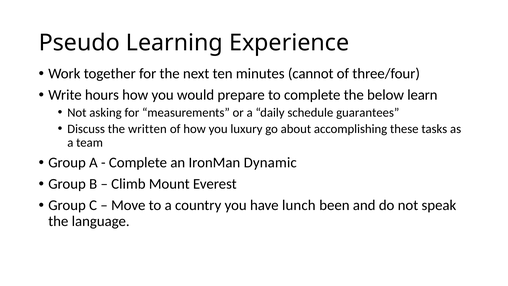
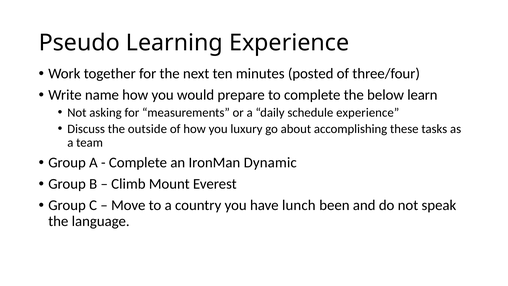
cannot: cannot -> posted
hours: hours -> name
schedule guarantees: guarantees -> experience
written: written -> outside
